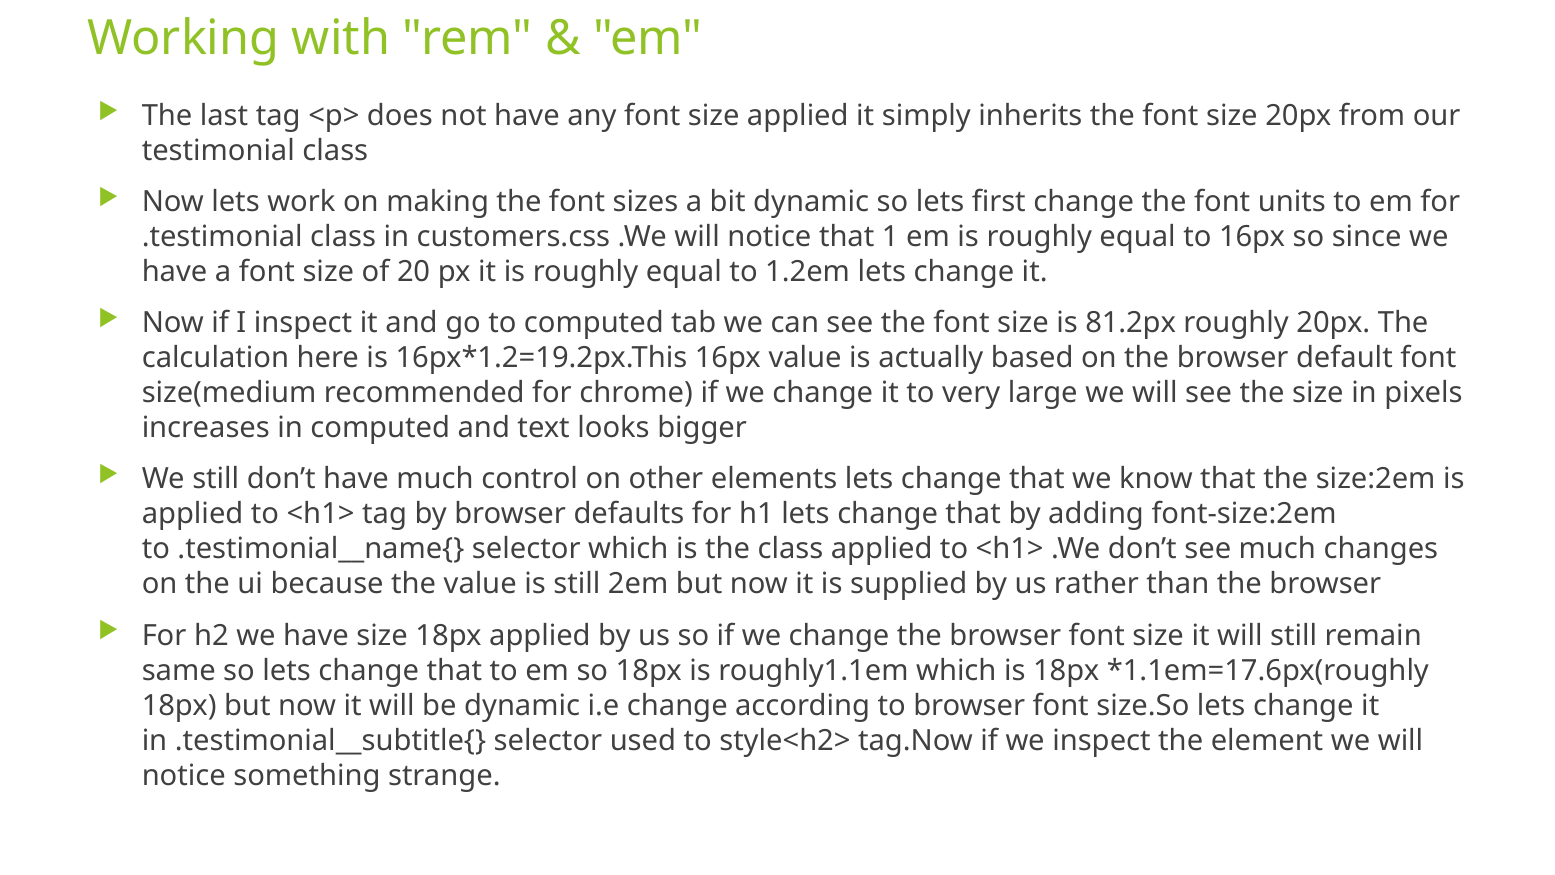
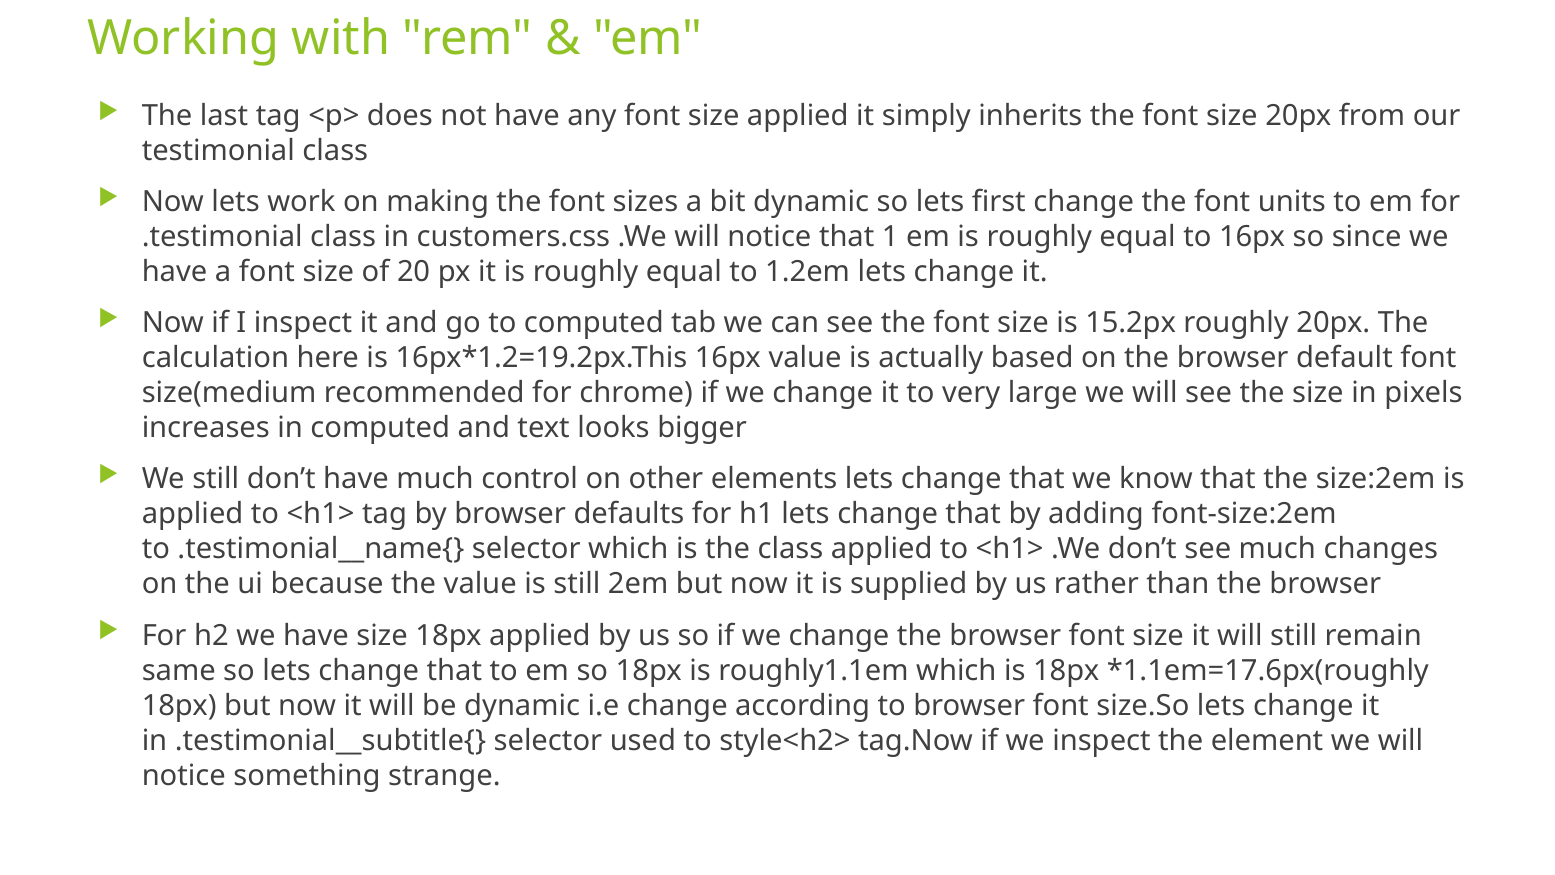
81.2px: 81.2px -> 15.2px
